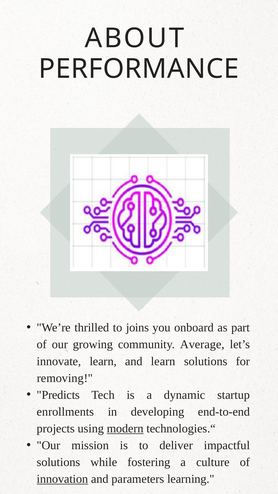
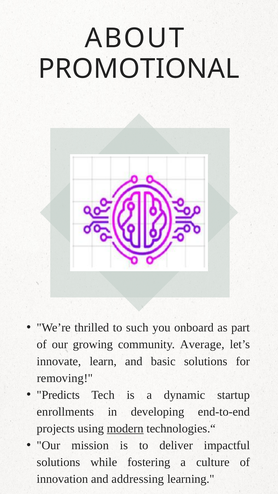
PERFORMANCE: PERFORMANCE -> PROMOTIONAL
joins: joins -> such
and learn: learn -> basic
innovation underline: present -> none
parameters: parameters -> addressing
